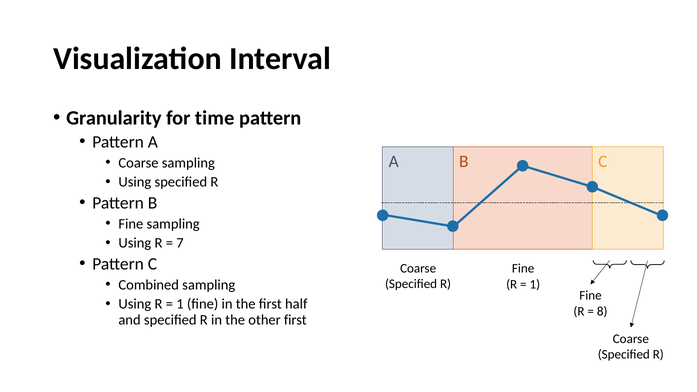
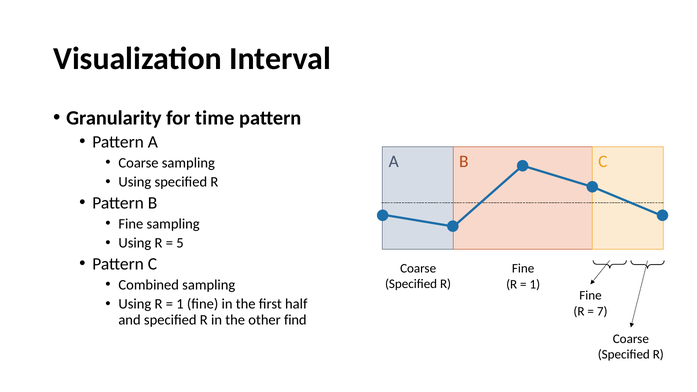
7: 7 -> 5
8: 8 -> 7
other first: first -> find
